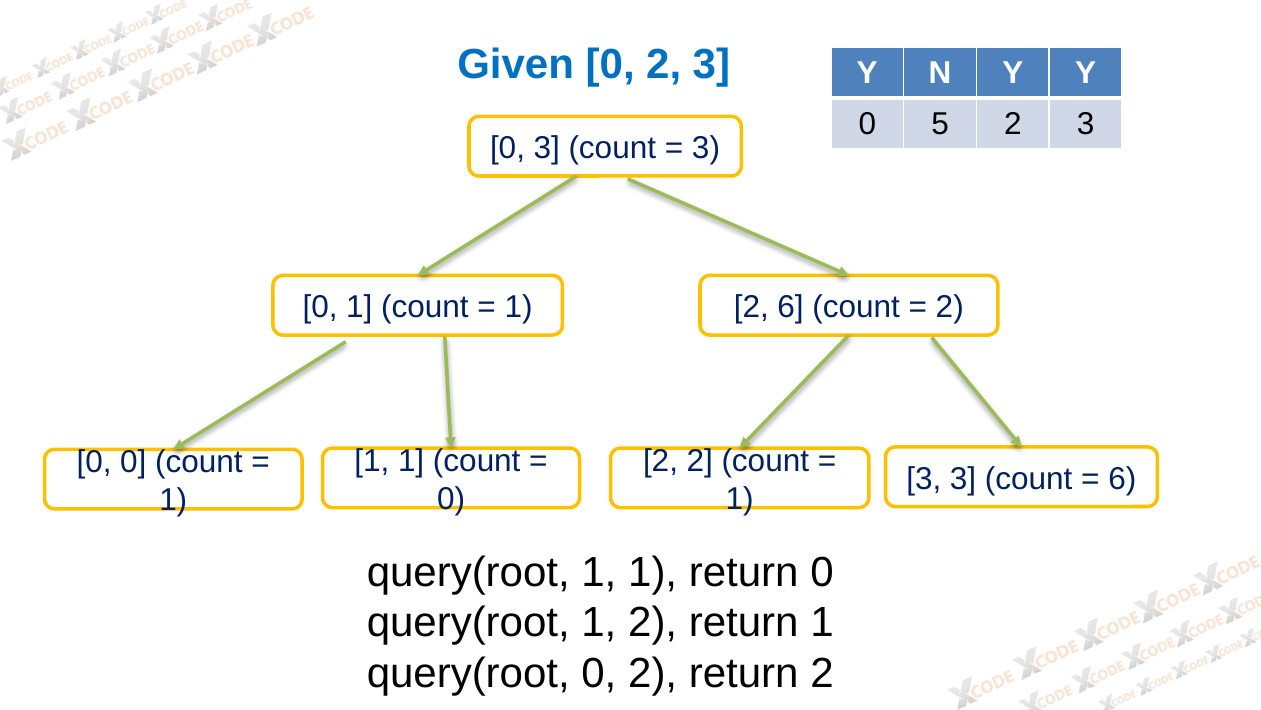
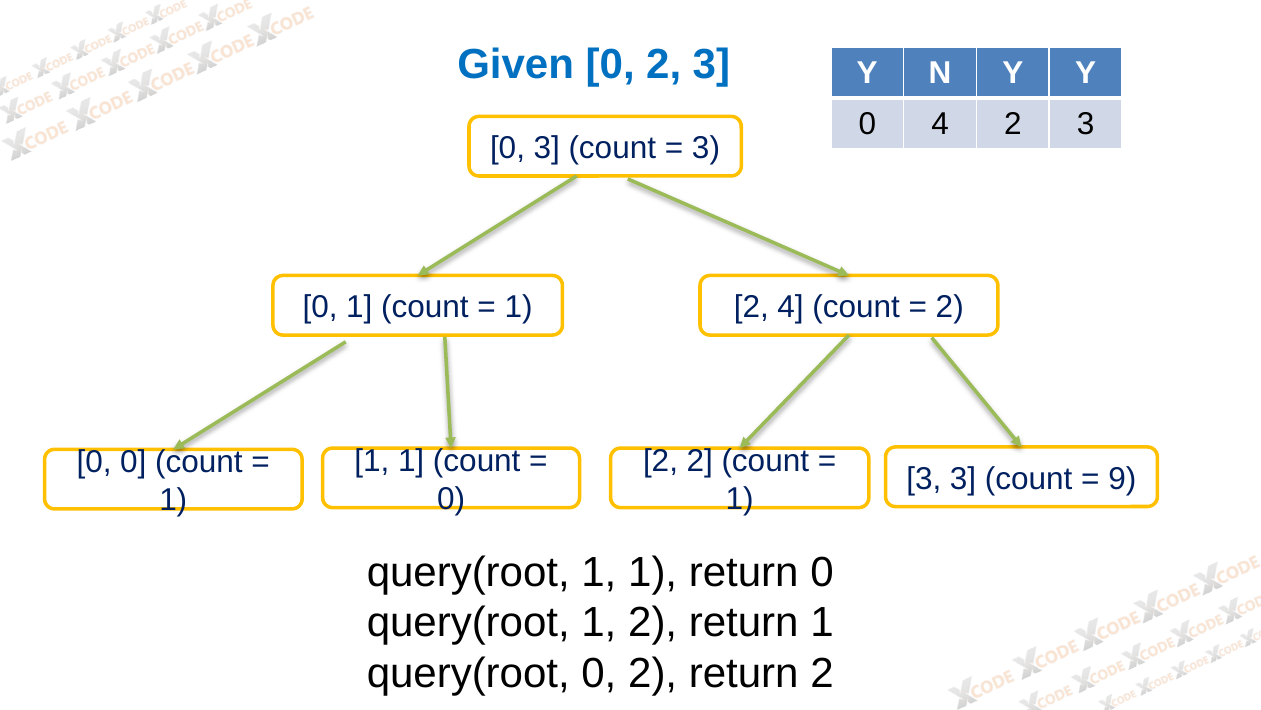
0 5: 5 -> 4
2 6: 6 -> 4
6 at (1122, 478): 6 -> 9
